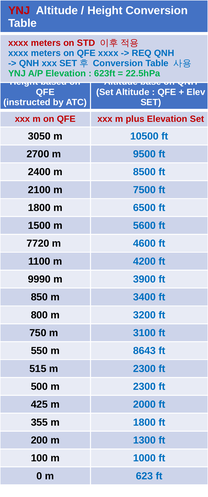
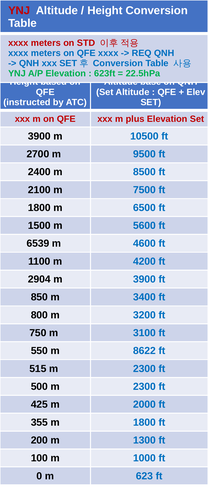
3050 at (39, 136): 3050 -> 3900
7720: 7720 -> 6539
9990: 9990 -> 2904
8643: 8643 -> 8622
